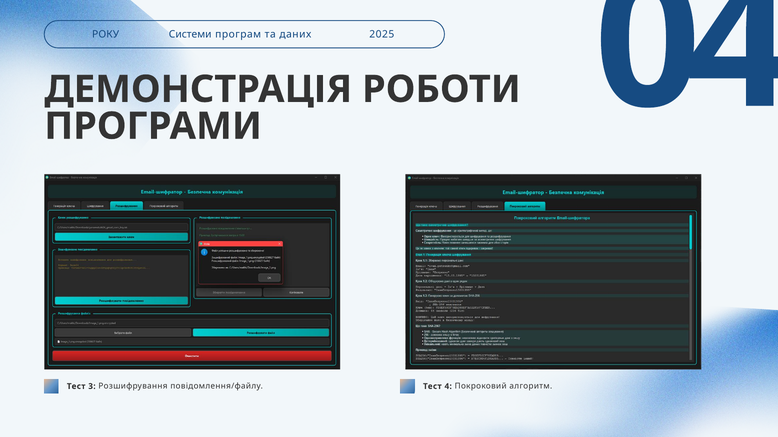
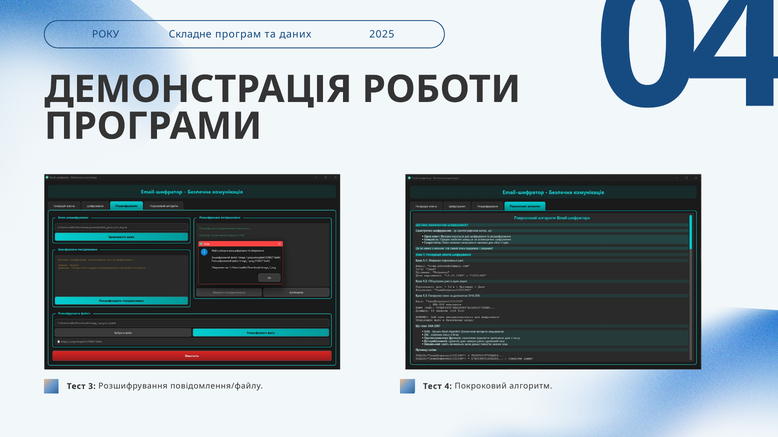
Системи: Системи -> Складне
